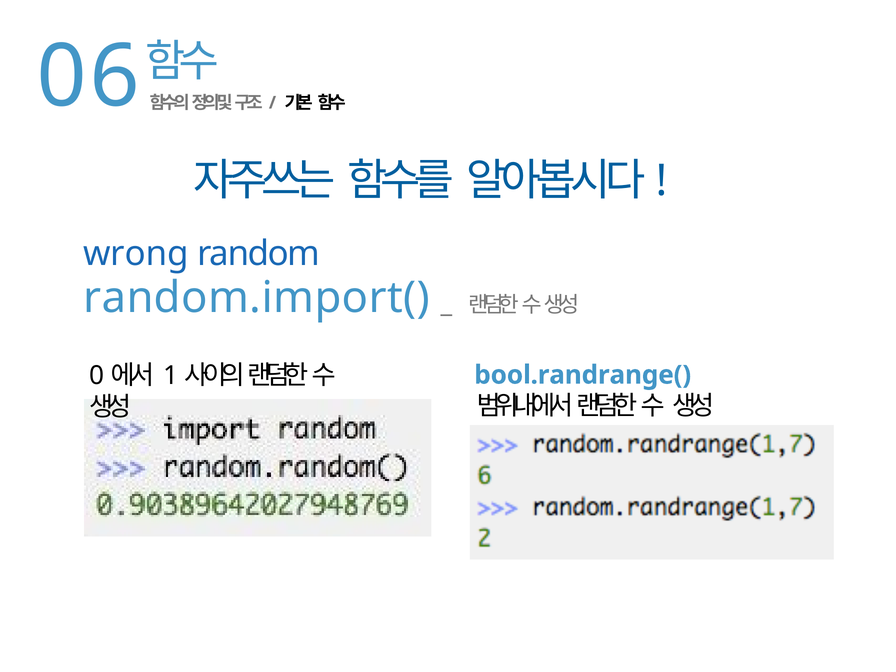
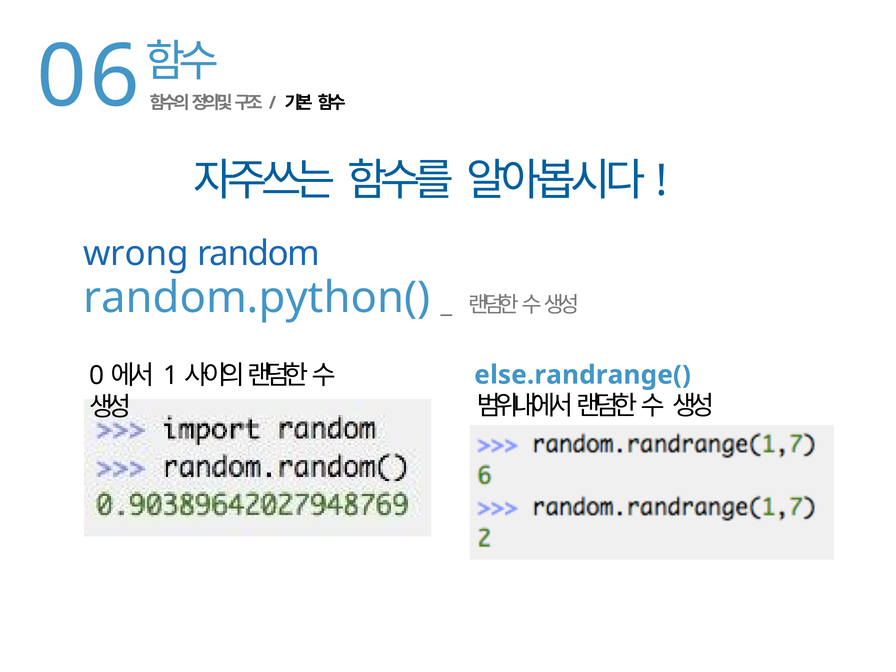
random.import(: random.import( -> random.python(
bool.randrange(: bool.randrange( -> else.randrange(
